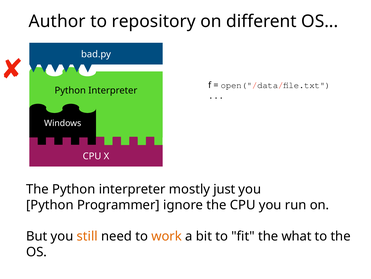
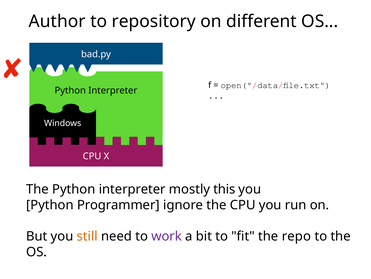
just: just -> this
work colour: orange -> purple
what: what -> repo
